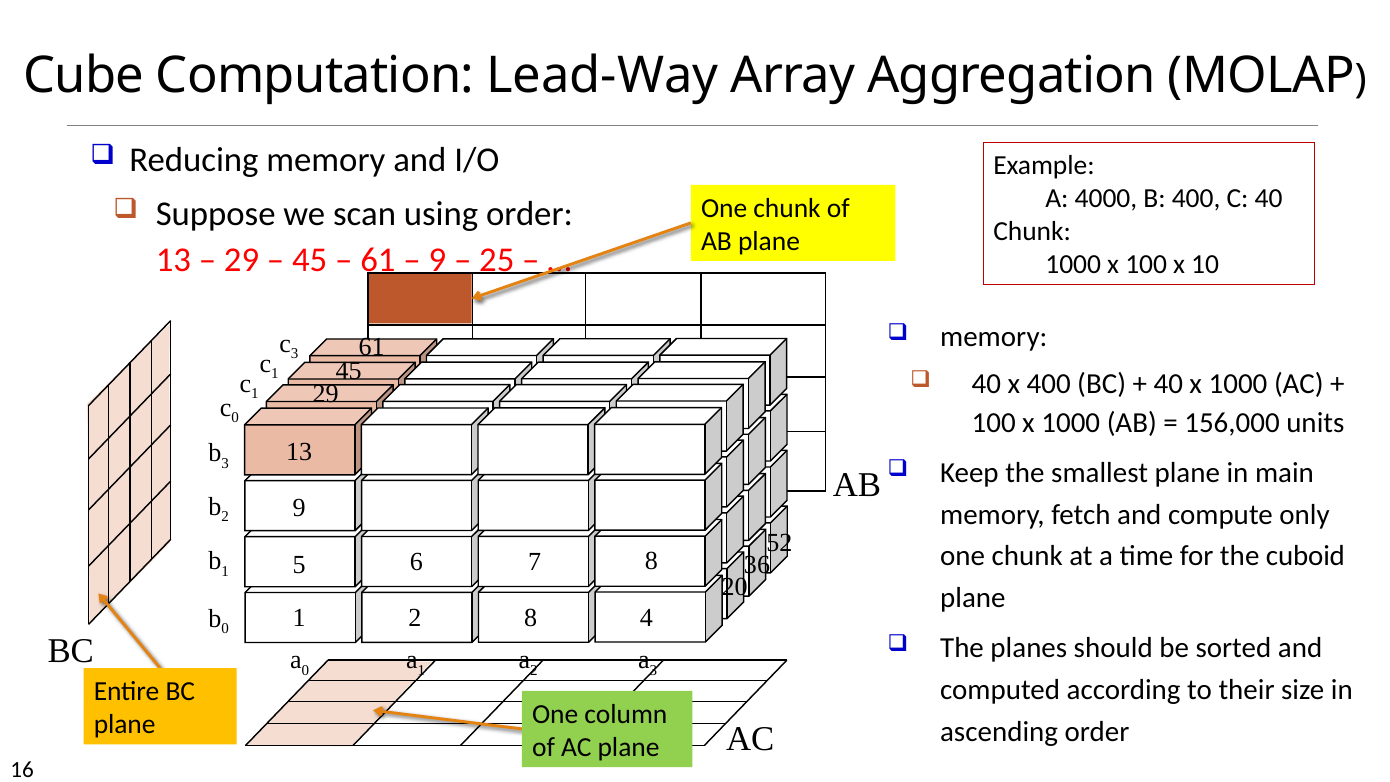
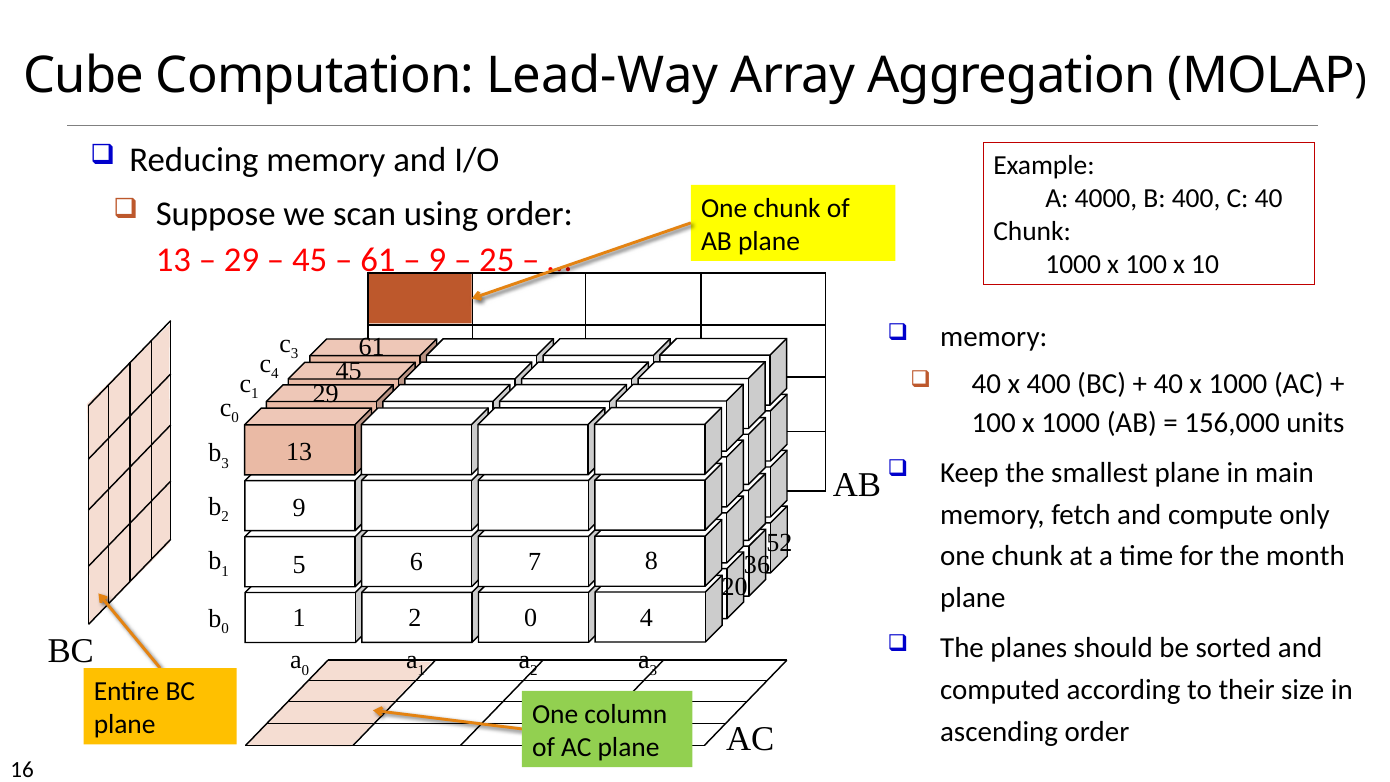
1 at (275, 374): 1 -> 4
cuboid: cuboid -> month
2 8: 8 -> 0
